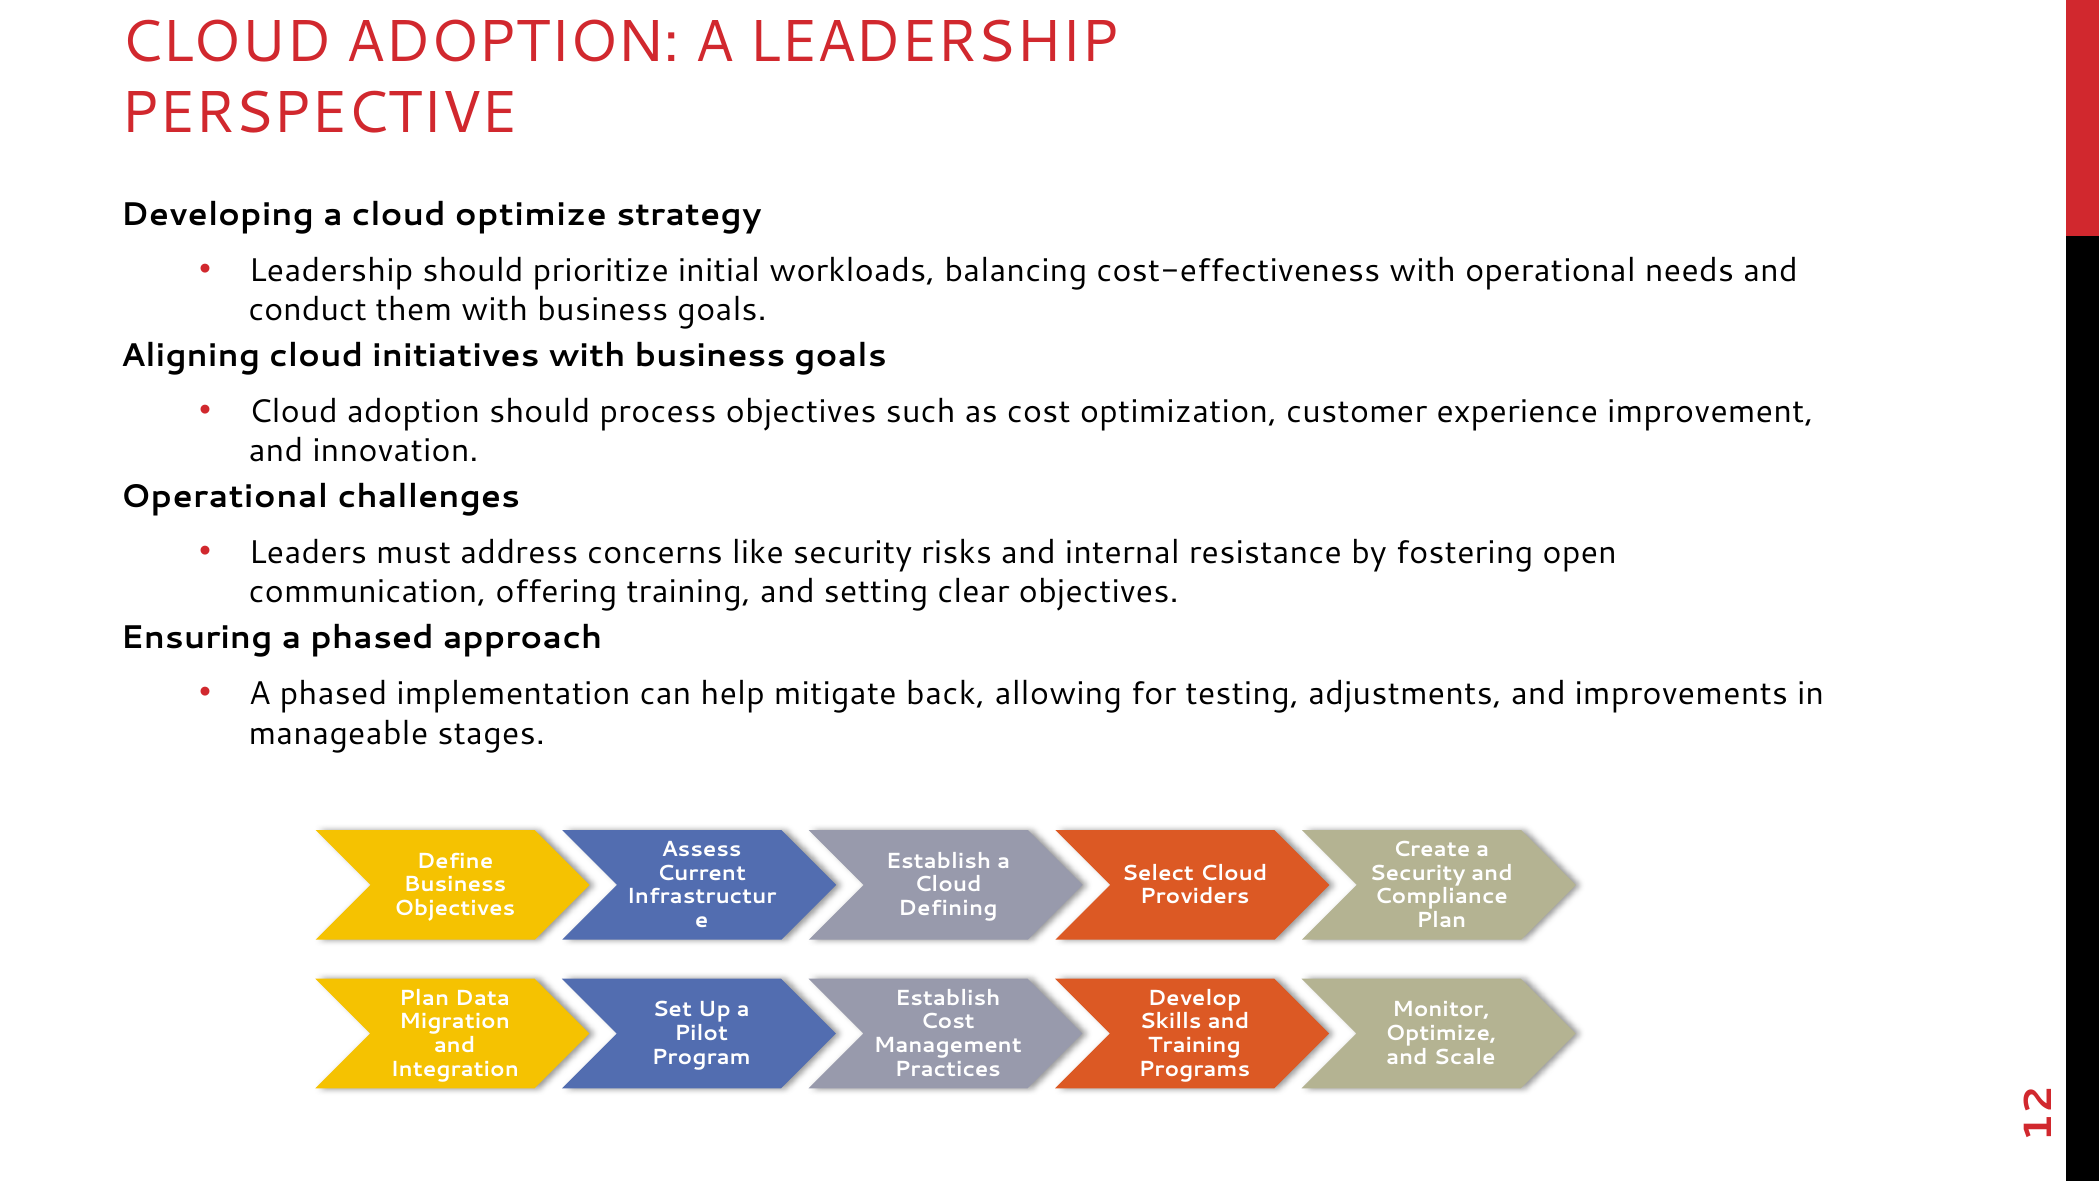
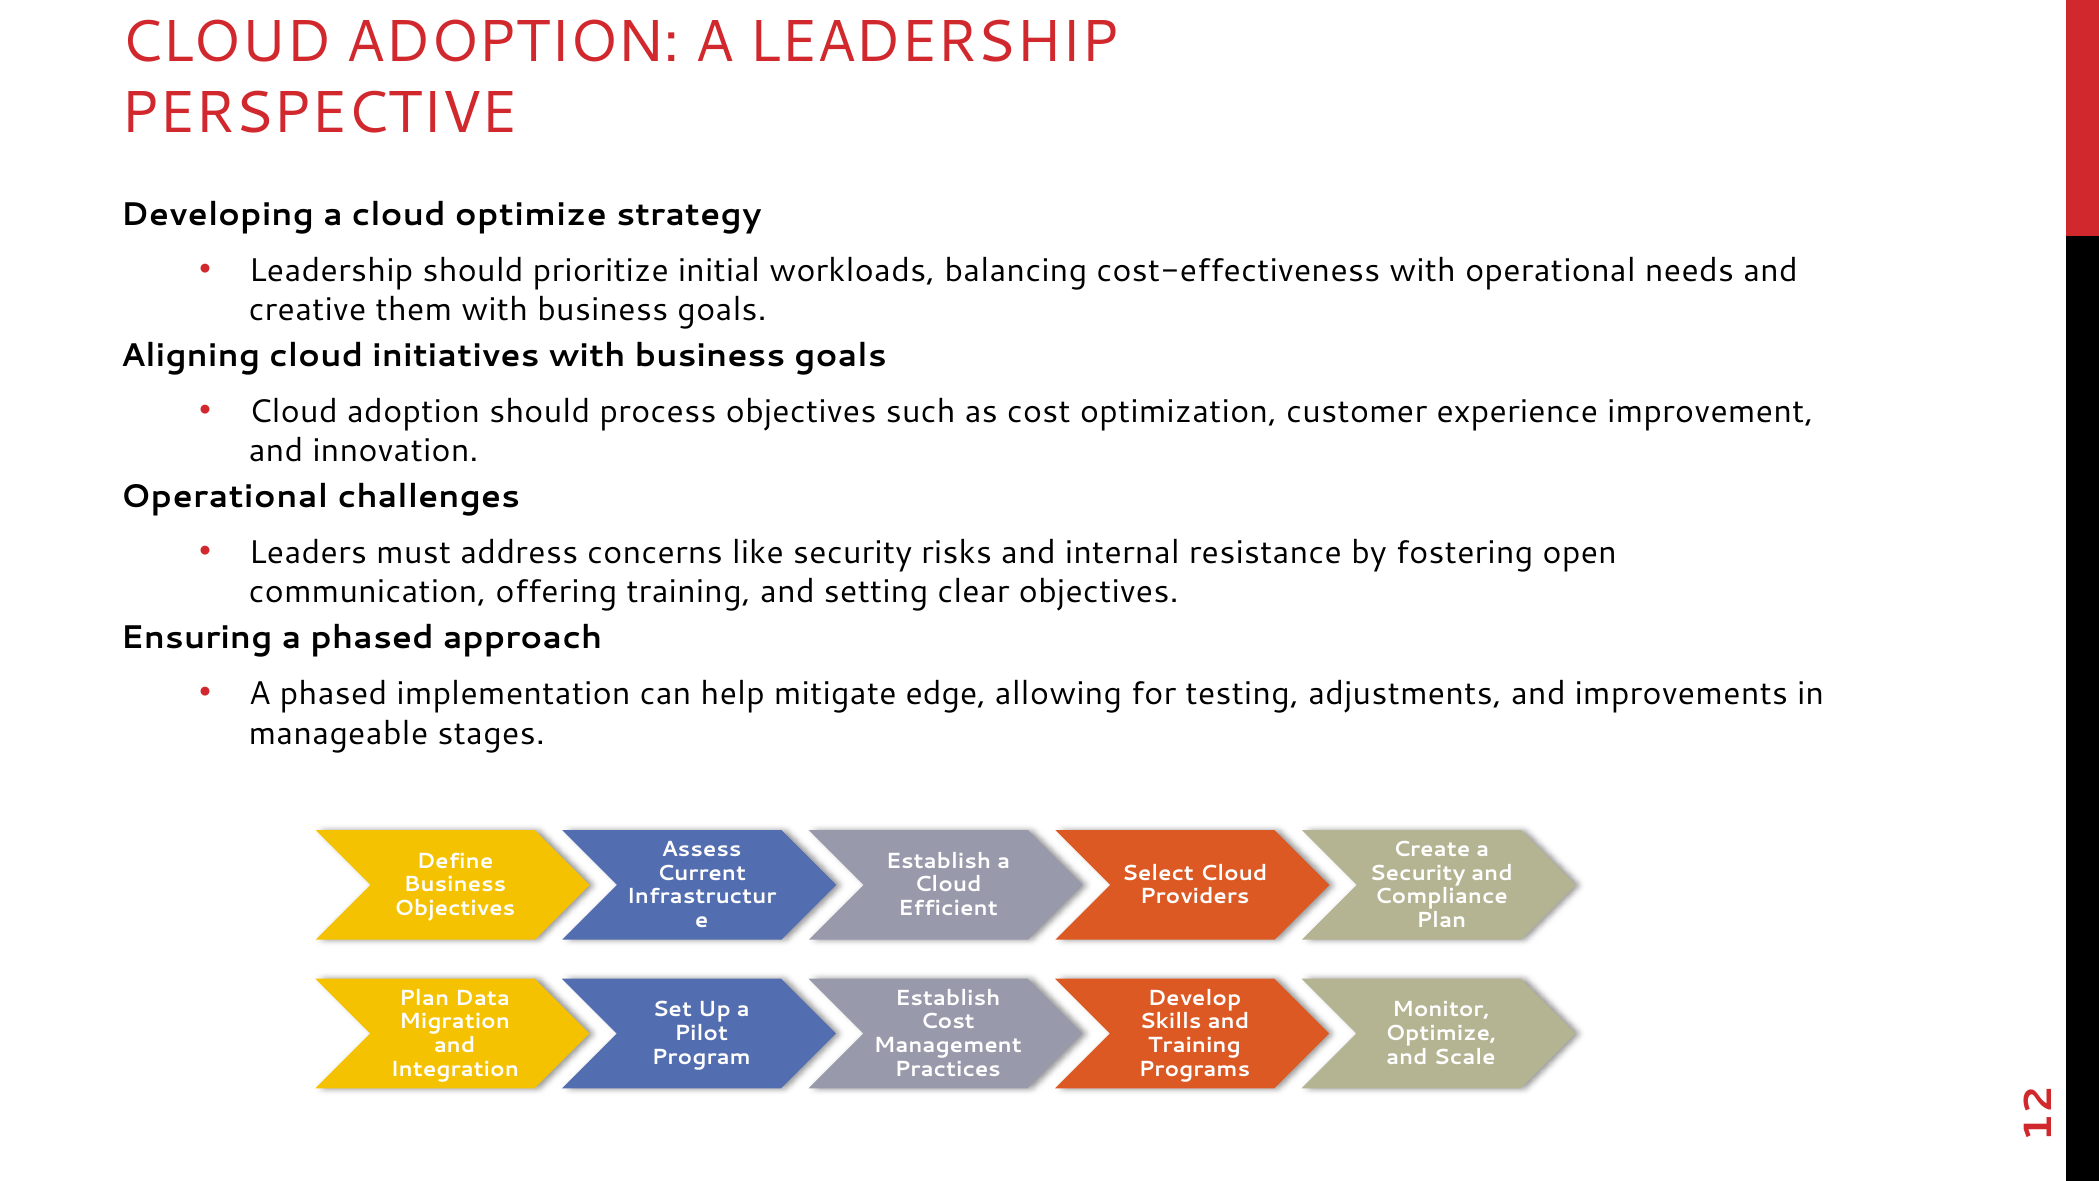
conduct: conduct -> creative
back: back -> edge
Defining: Defining -> Efficient
